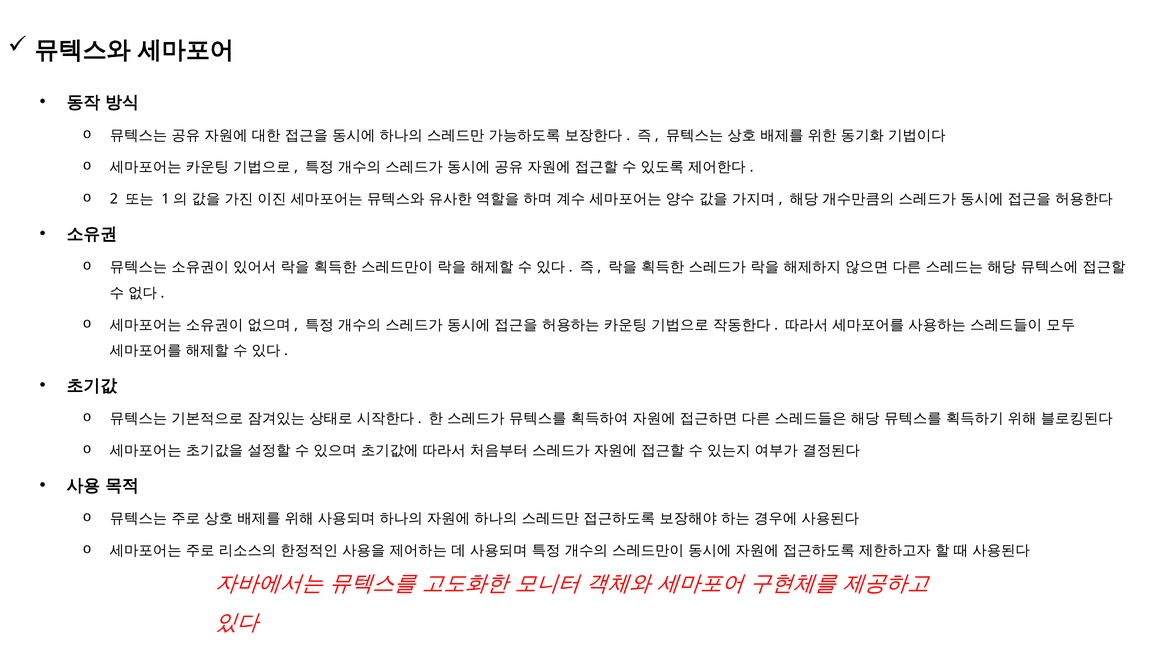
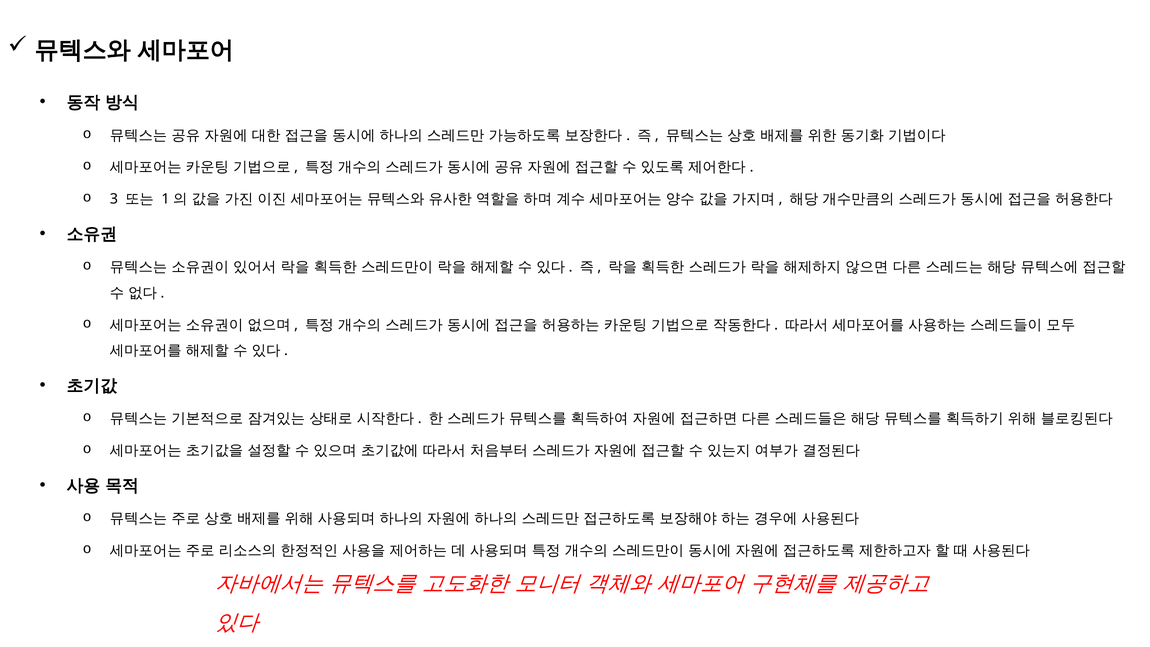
2: 2 -> 3
